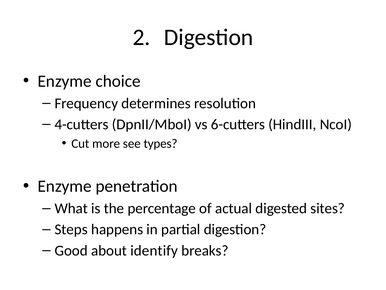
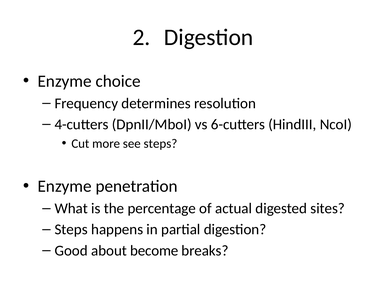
see types: types -> steps
identify: identify -> become
